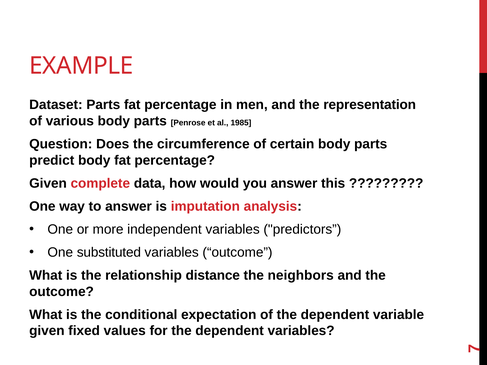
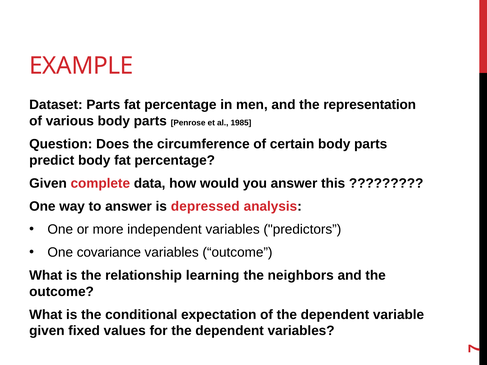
imputation: imputation -> depressed
substituted: substituted -> covariance
distance: distance -> learning
